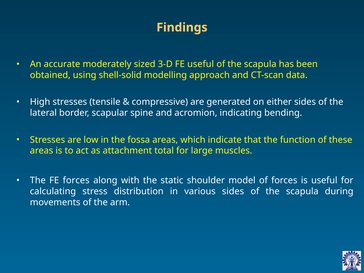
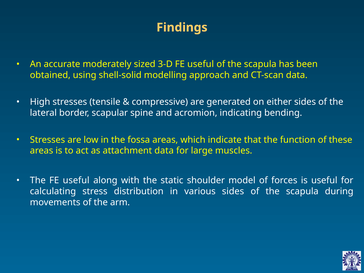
attachment total: total -> data
The FE forces: forces -> useful
